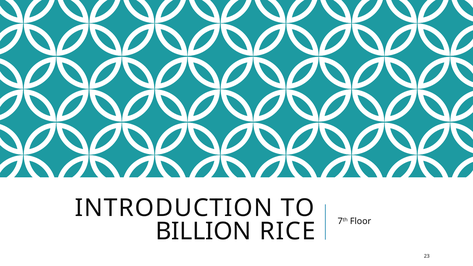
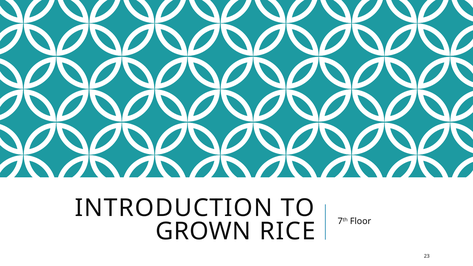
BILLION: BILLION -> GROWN
